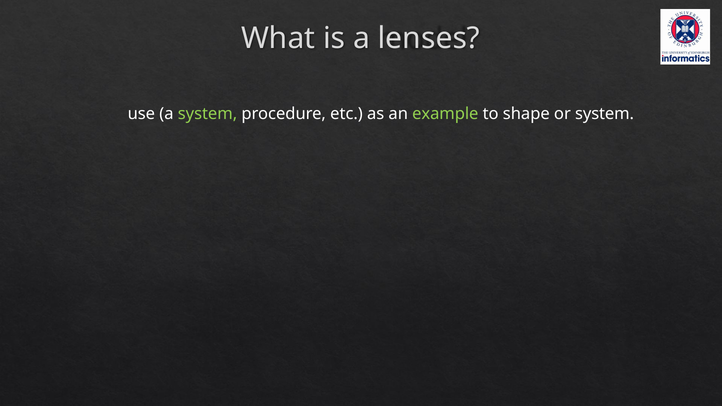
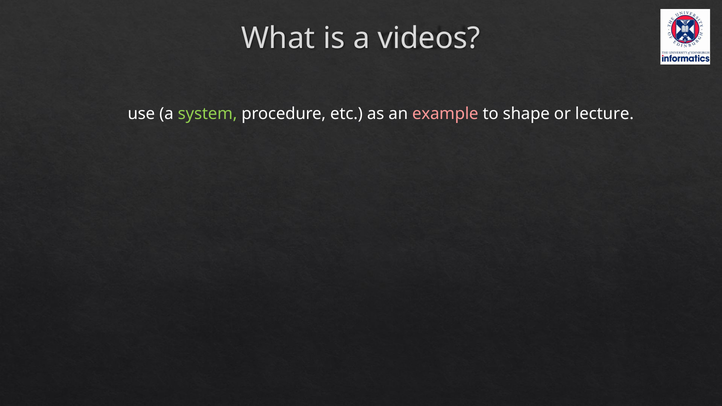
lenses: lenses -> videos
example colour: light green -> pink
or system: system -> lecture
